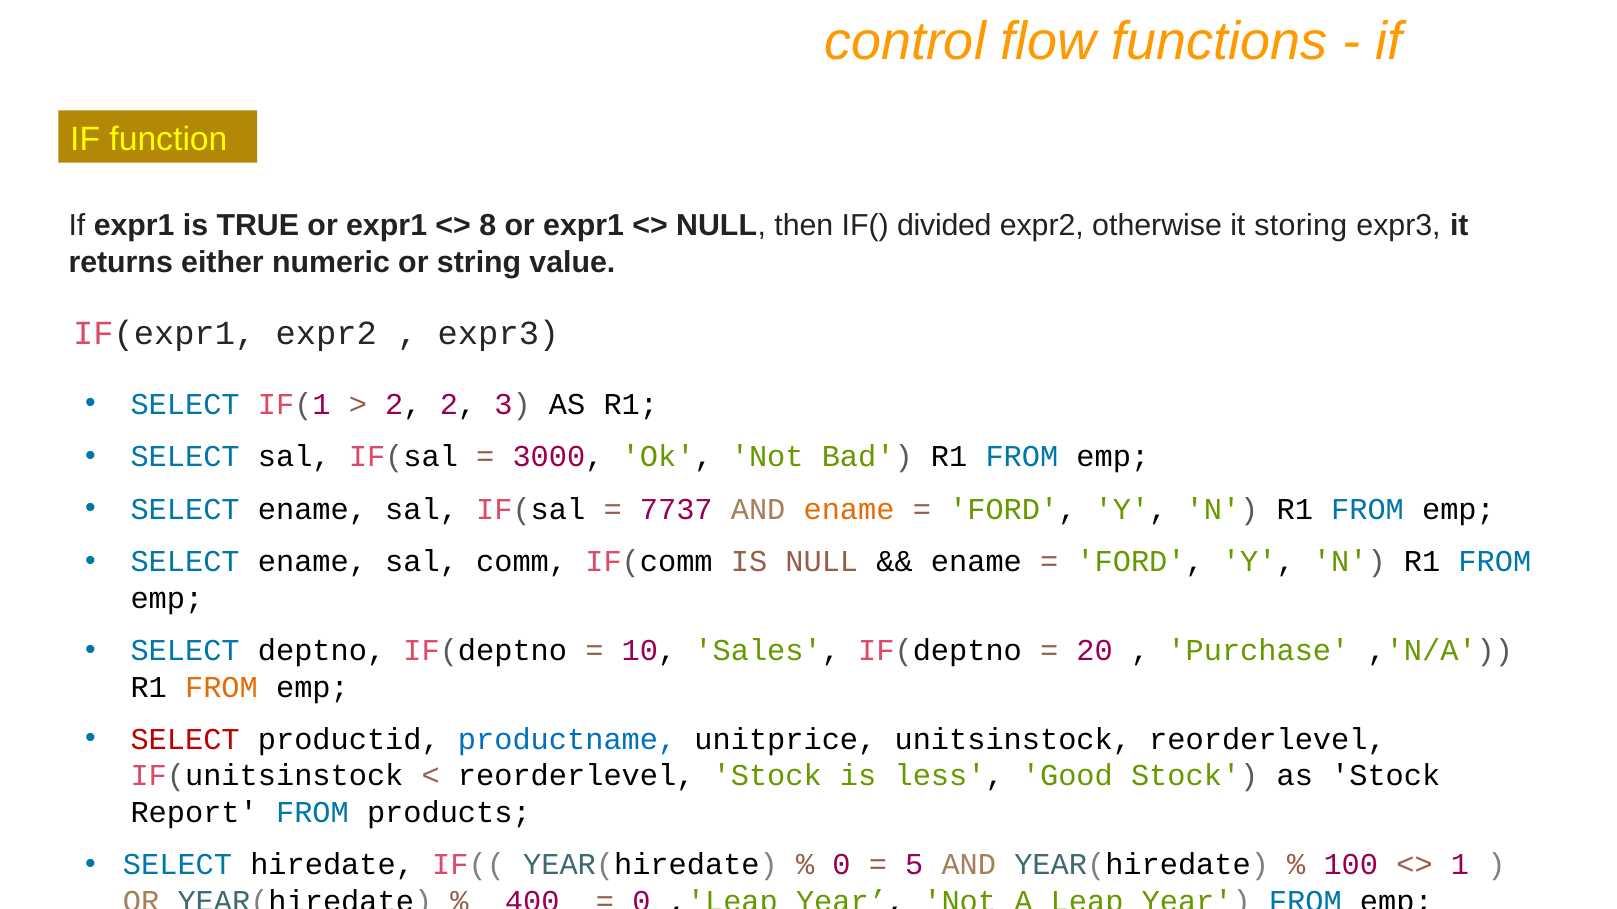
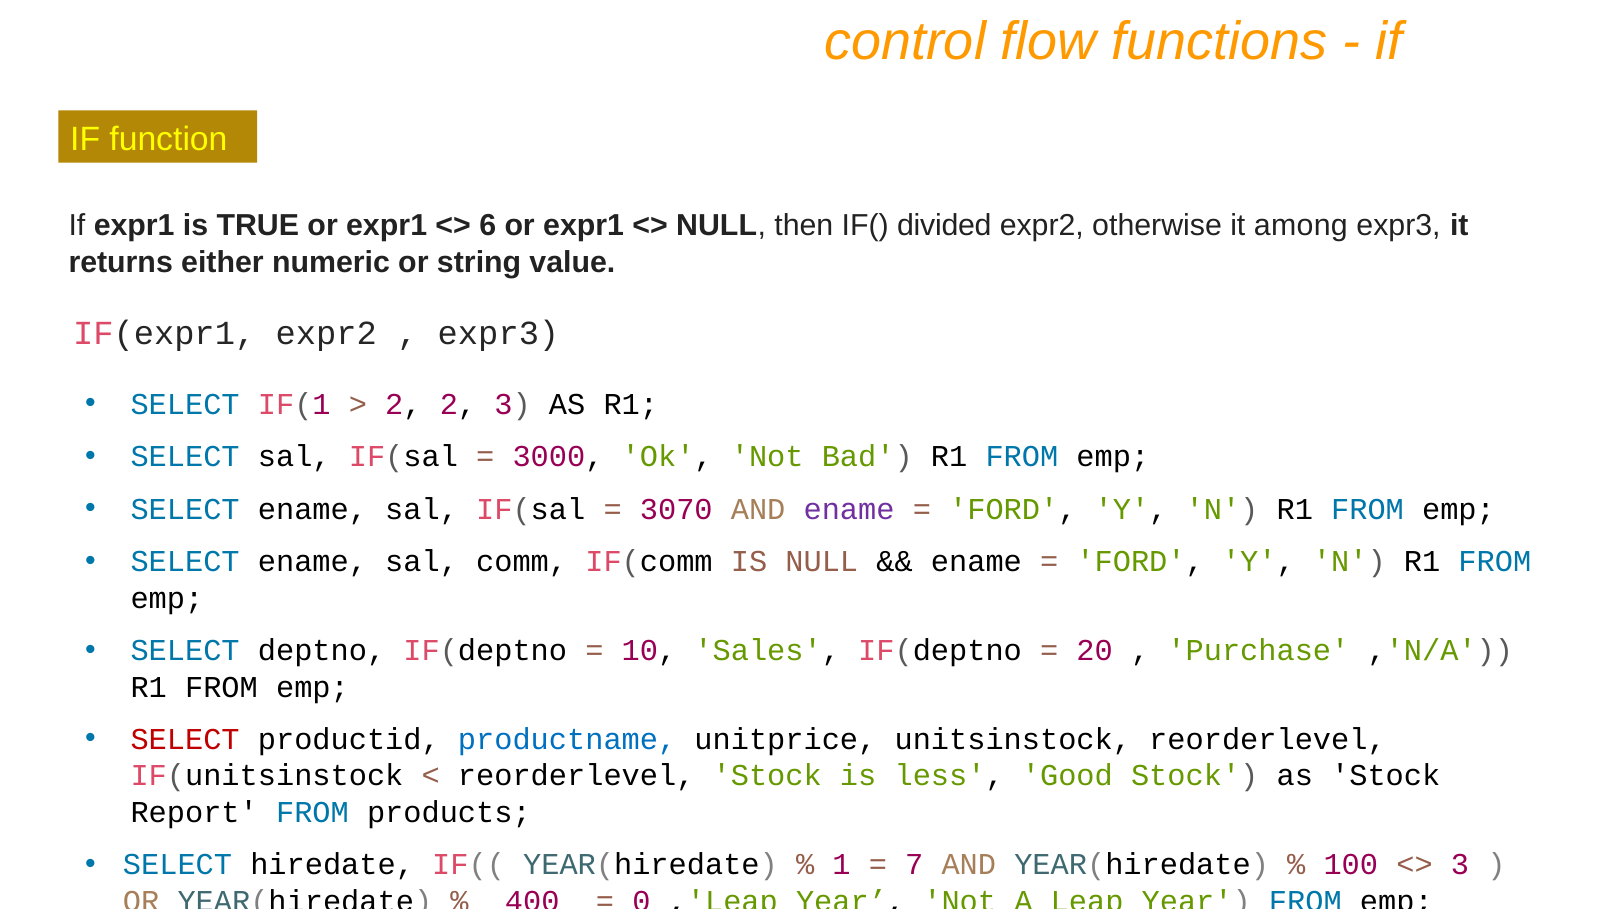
8: 8 -> 6
storing: storing -> among
7737: 7737 -> 3070
ename at (849, 510) colour: orange -> purple
FROM at (221, 687) colour: orange -> black
0 at (841, 865): 0 -> 1
5: 5 -> 7
1 at (1460, 865): 1 -> 3
